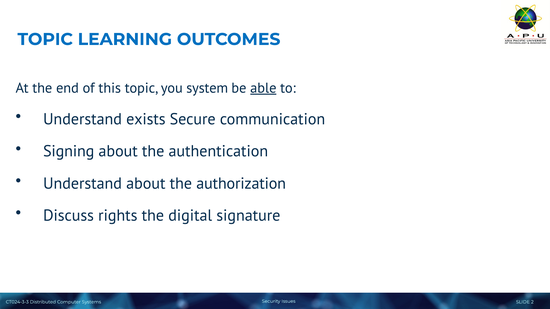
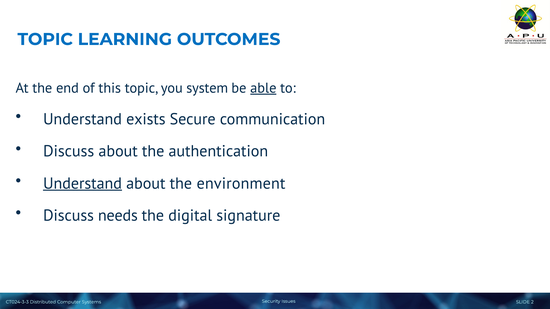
Signing at (69, 152): Signing -> Discuss
Understand at (83, 184) underline: none -> present
authorization: authorization -> environment
rights: rights -> needs
